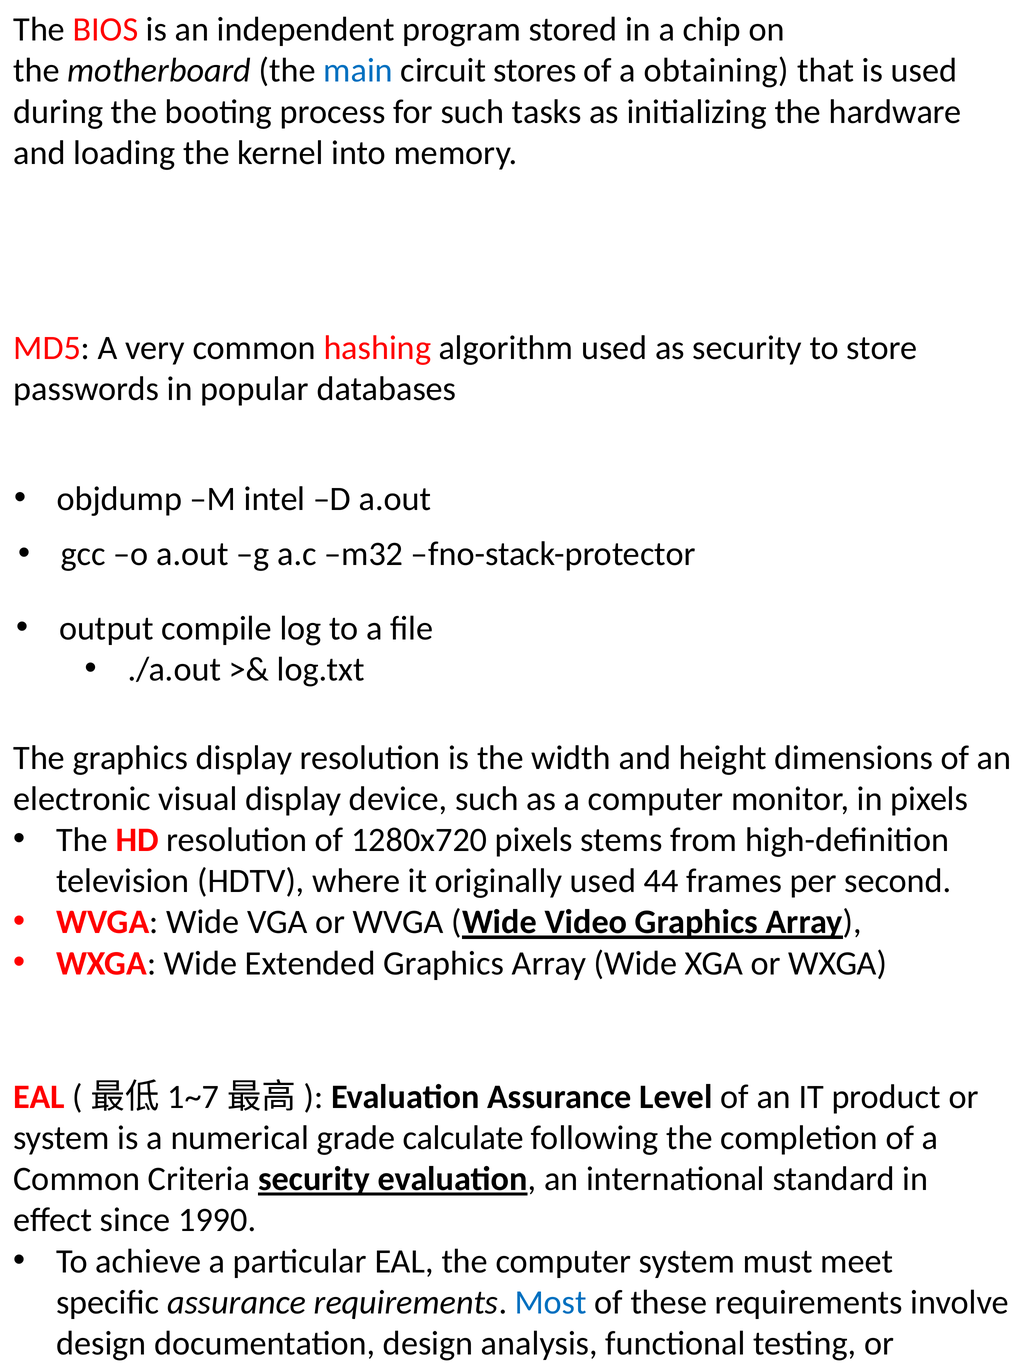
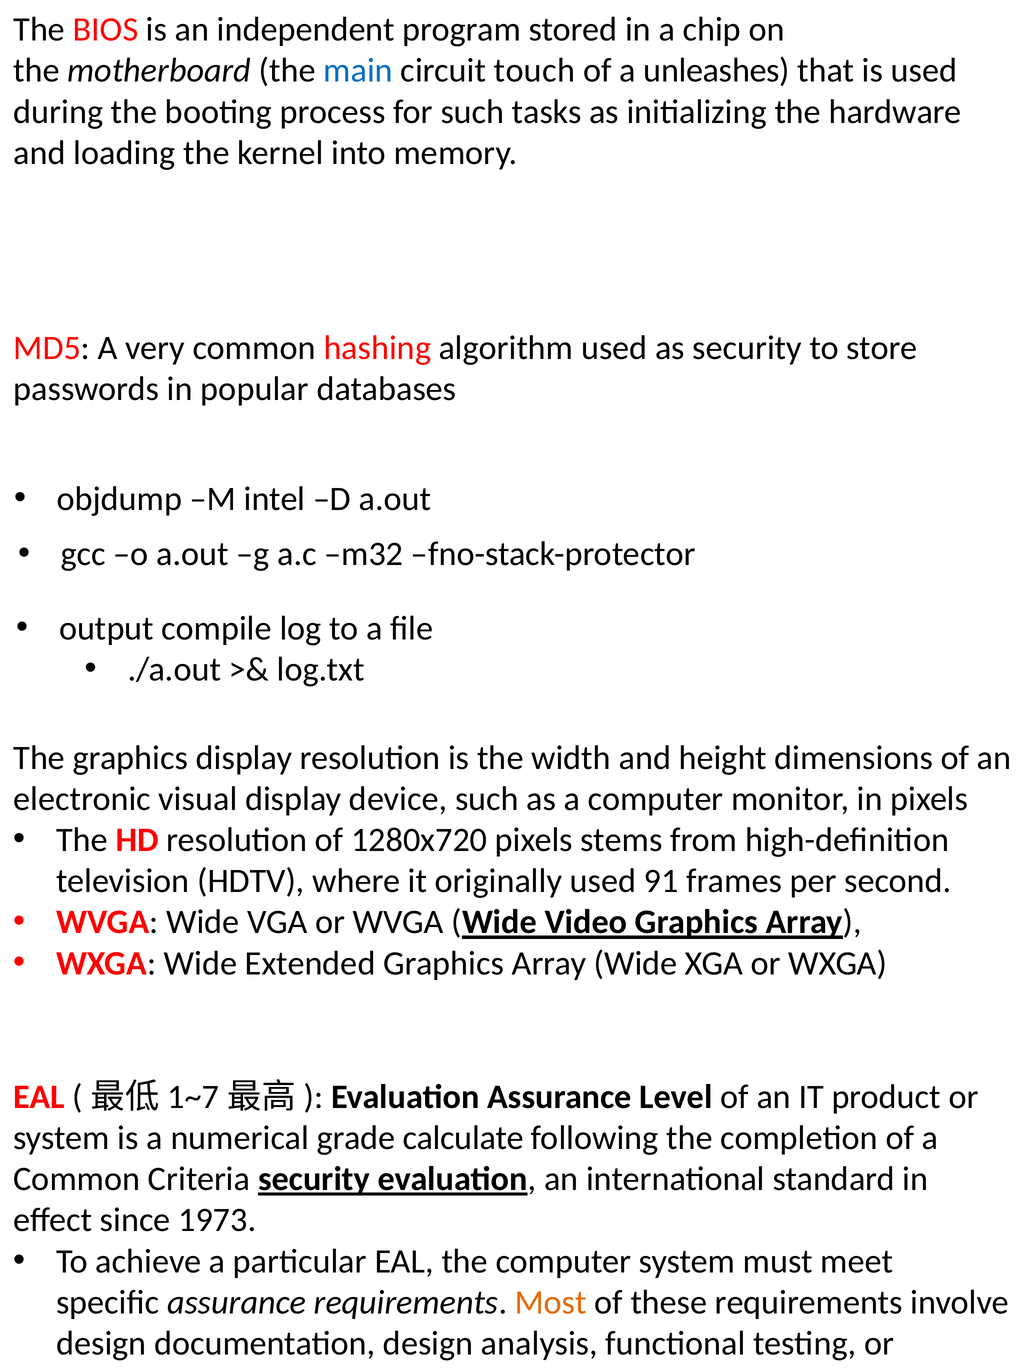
stores: stores -> touch
obtaining: obtaining -> unleashes
44: 44 -> 91
1990: 1990 -> 1973
Most colour: blue -> orange
